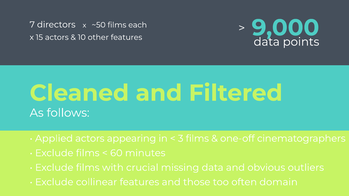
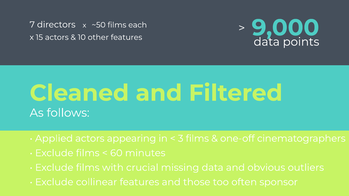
domain: domain -> sponsor
